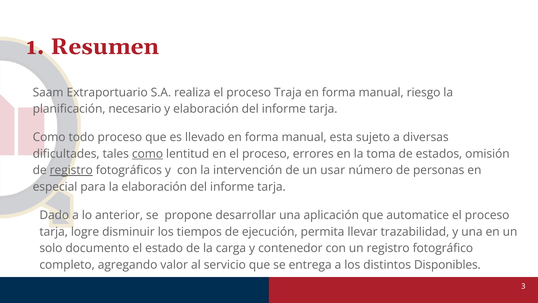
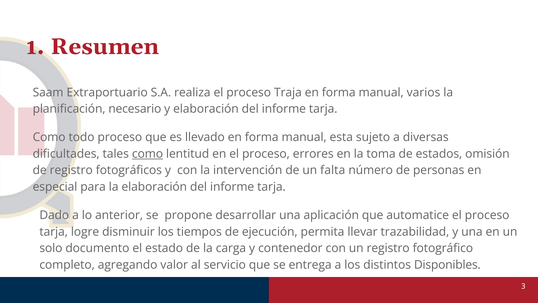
riesgo: riesgo -> varios
registro at (71, 170) underline: present -> none
usar: usar -> falta
